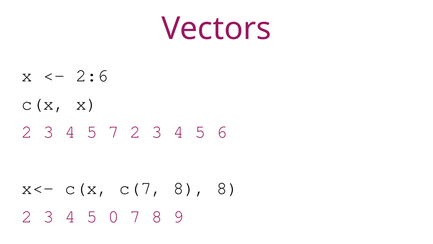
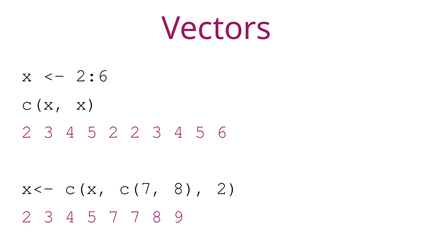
5 7: 7 -> 2
8 8: 8 -> 2
5 0: 0 -> 7
